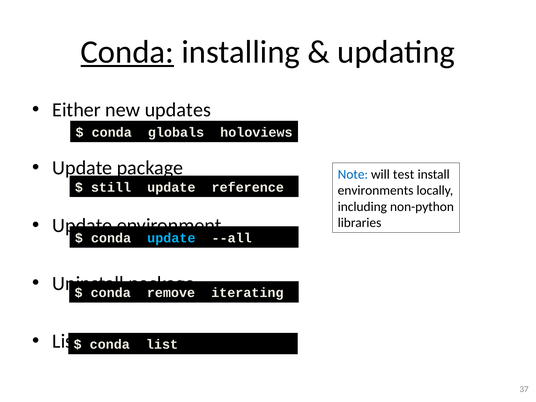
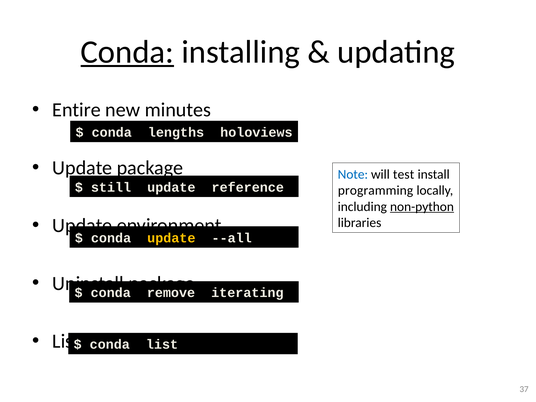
Either: Either -> Entire
updates: updates -> minutes
globals: globals -> lengths
environments: environments -> programming
non-python underline: none -> present
update at (171, 238) colour: light blue -> yellow
